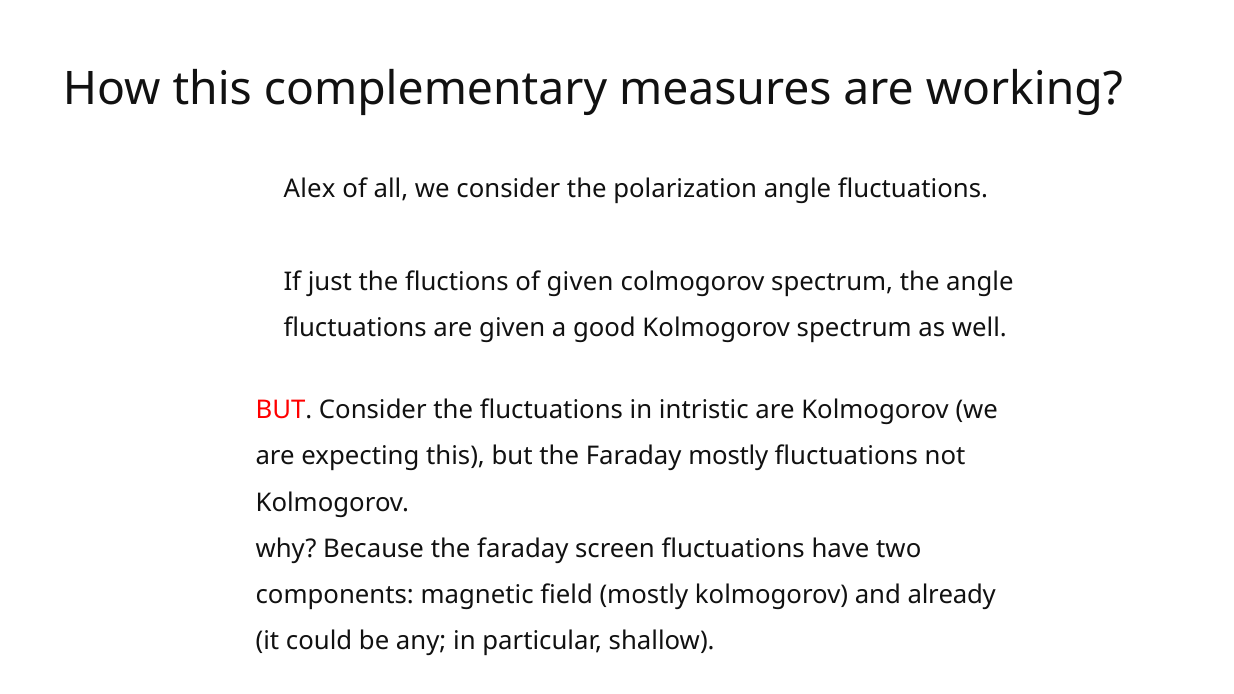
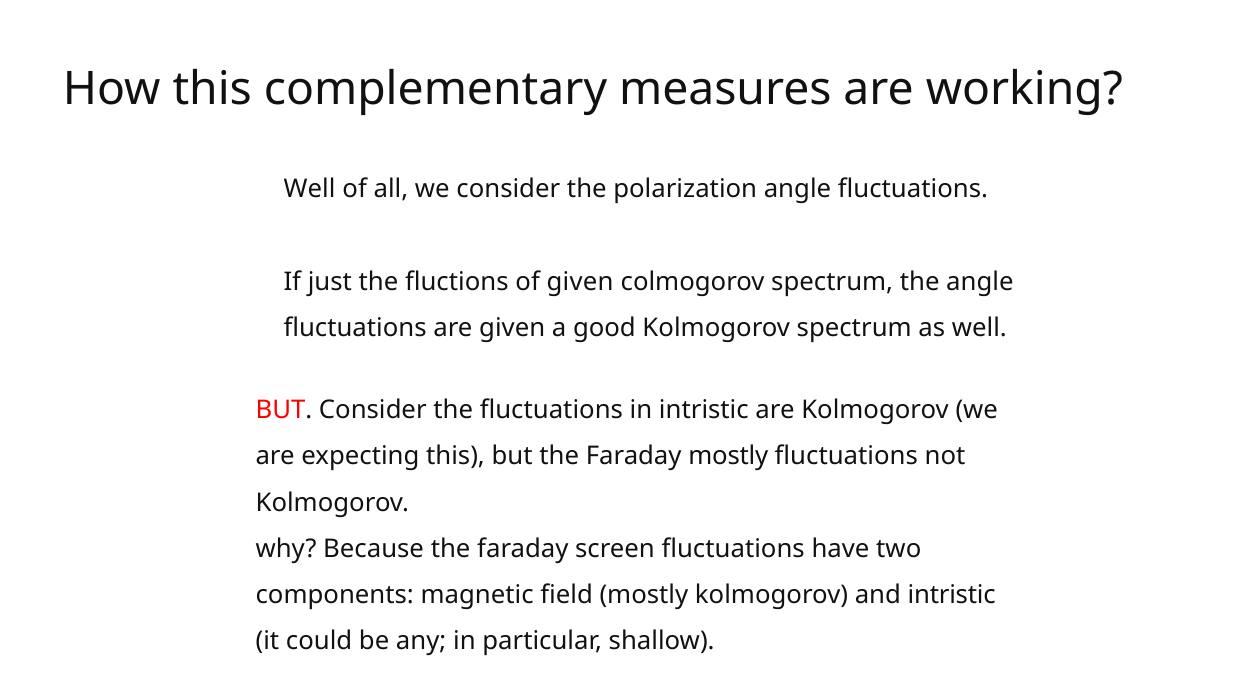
Alex at (310, 190): Alex -> Well
and already: already -> intristic
